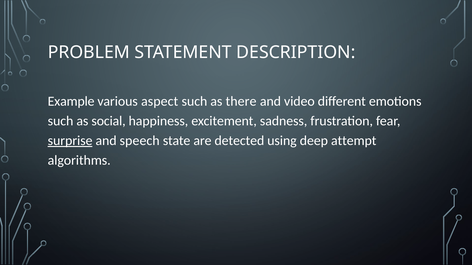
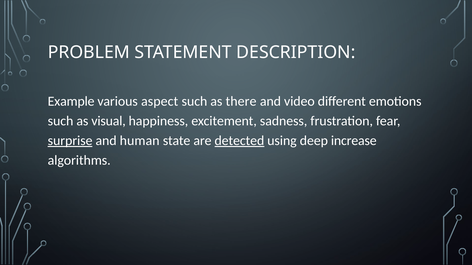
social: social -> visual
speech: speech -> human
detected underline: none -> present
attempt: attempt -> increase
